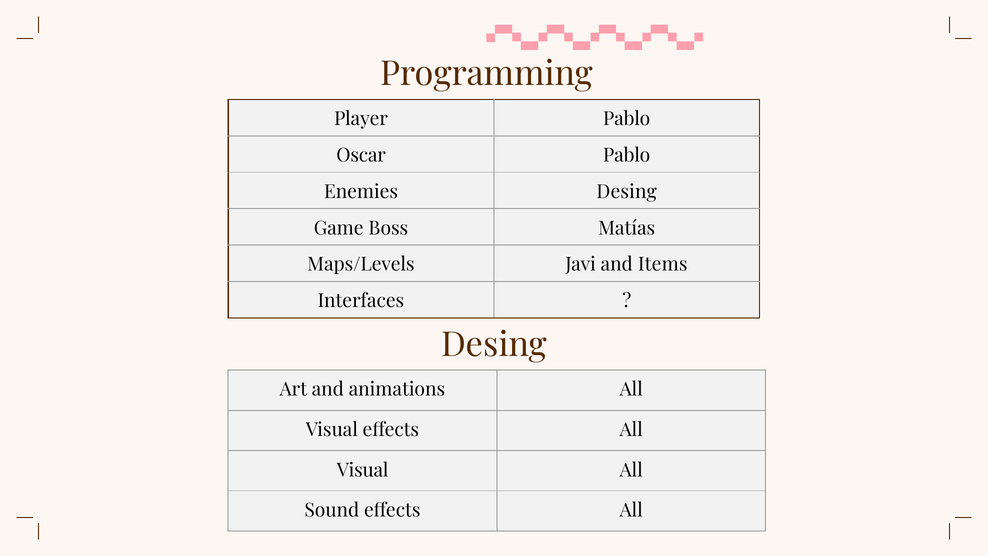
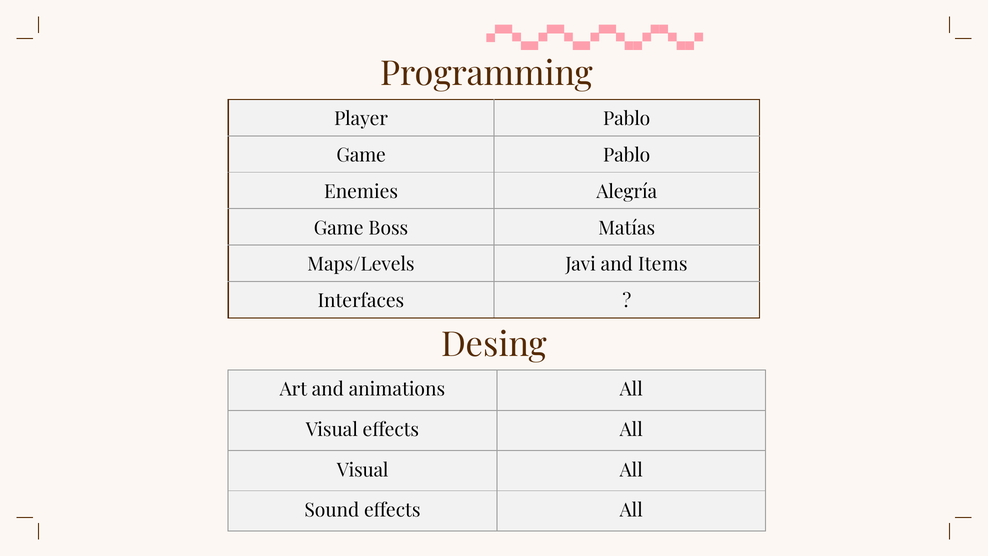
Oscar at (361, 155): Oscar -> Game
Enemies Desing: Desing -> Alegría
